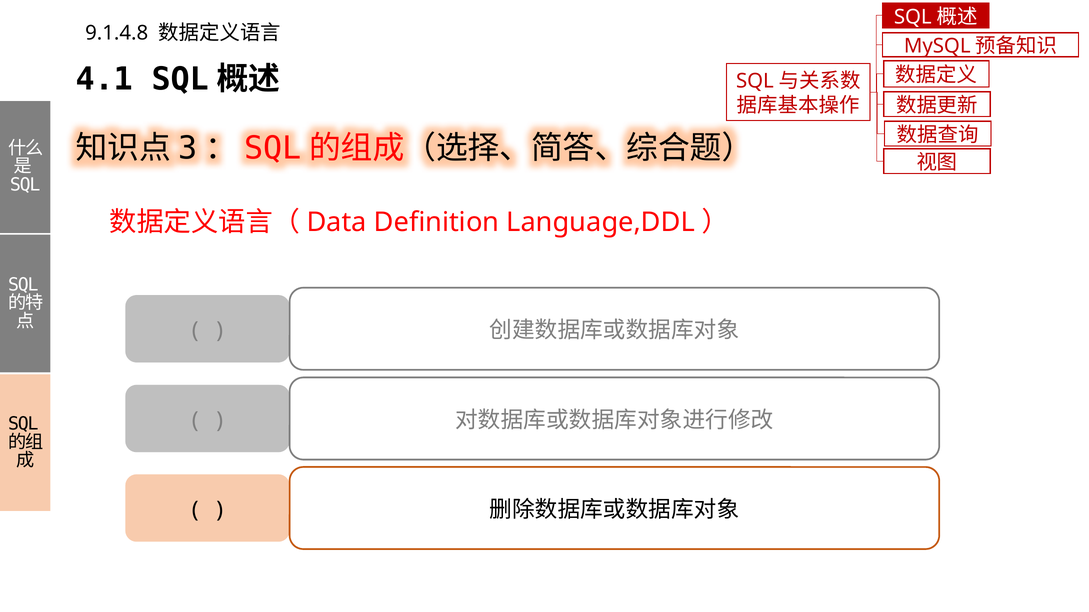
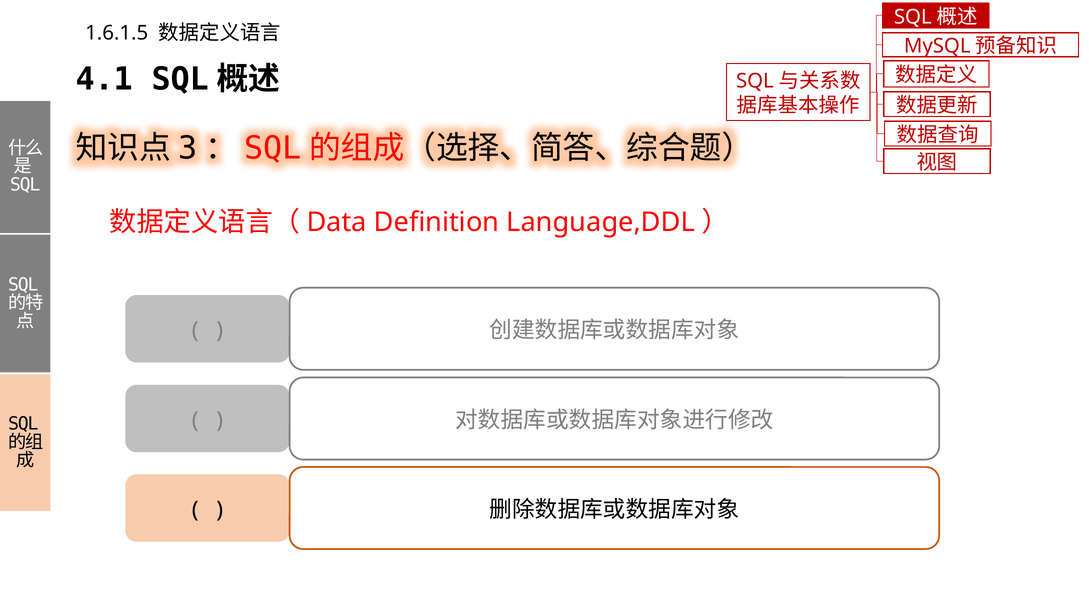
9.1.4.8: 9.1.4.8 -> 1.6.1.5
